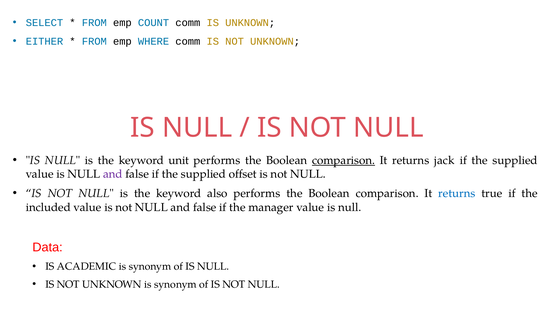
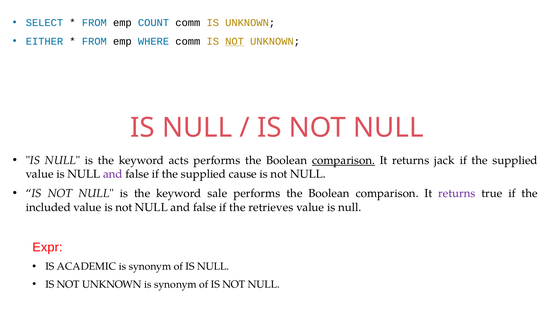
NOT at (235, 41) underline: none -> present
unit: unit -> acts
offset: offset -> cause
also: also -> sale
returns at (457, 194) colour: blue -> purple
manager: manager -> retrieves
Data: Data -> Expr
